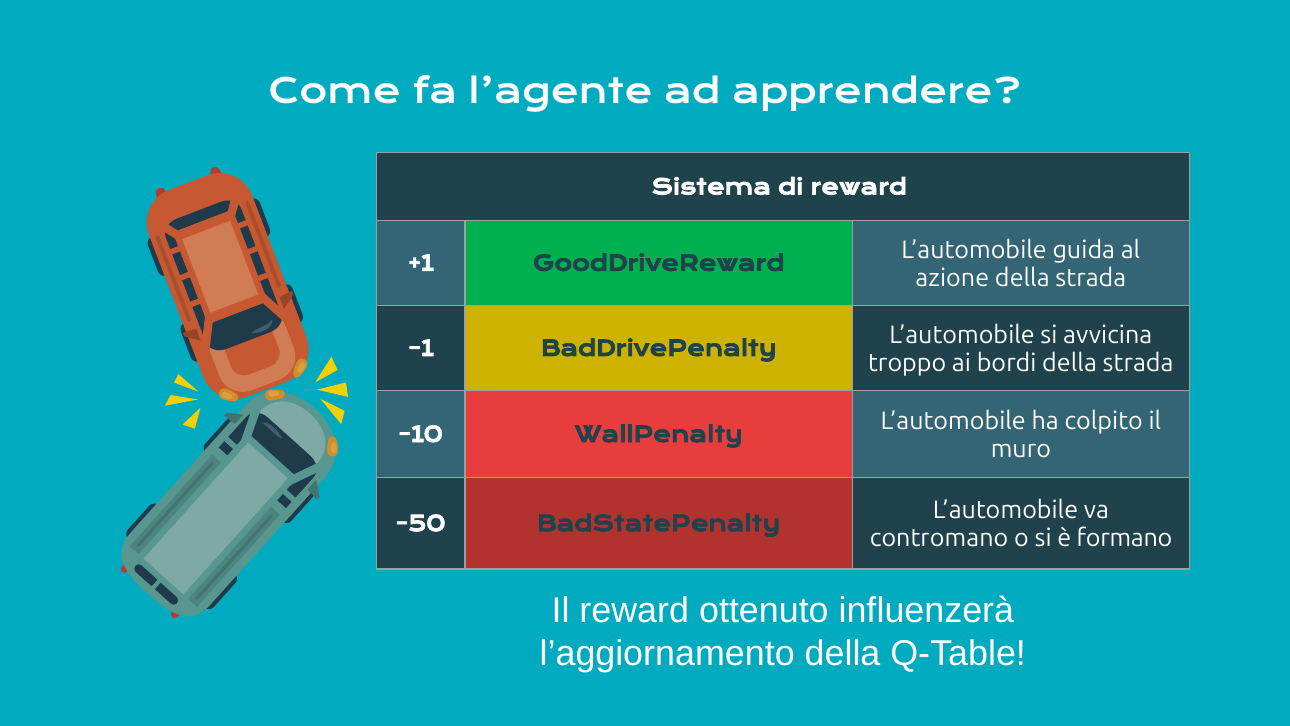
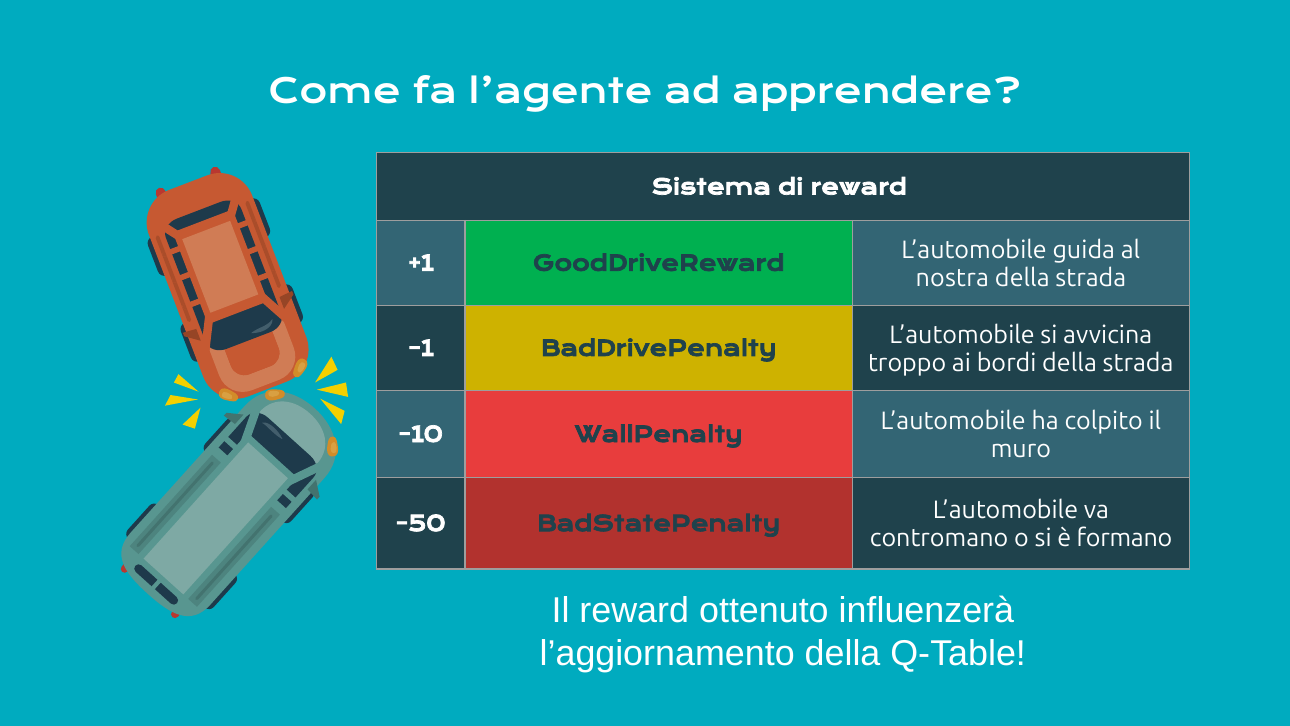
azione: azione -> nostra
